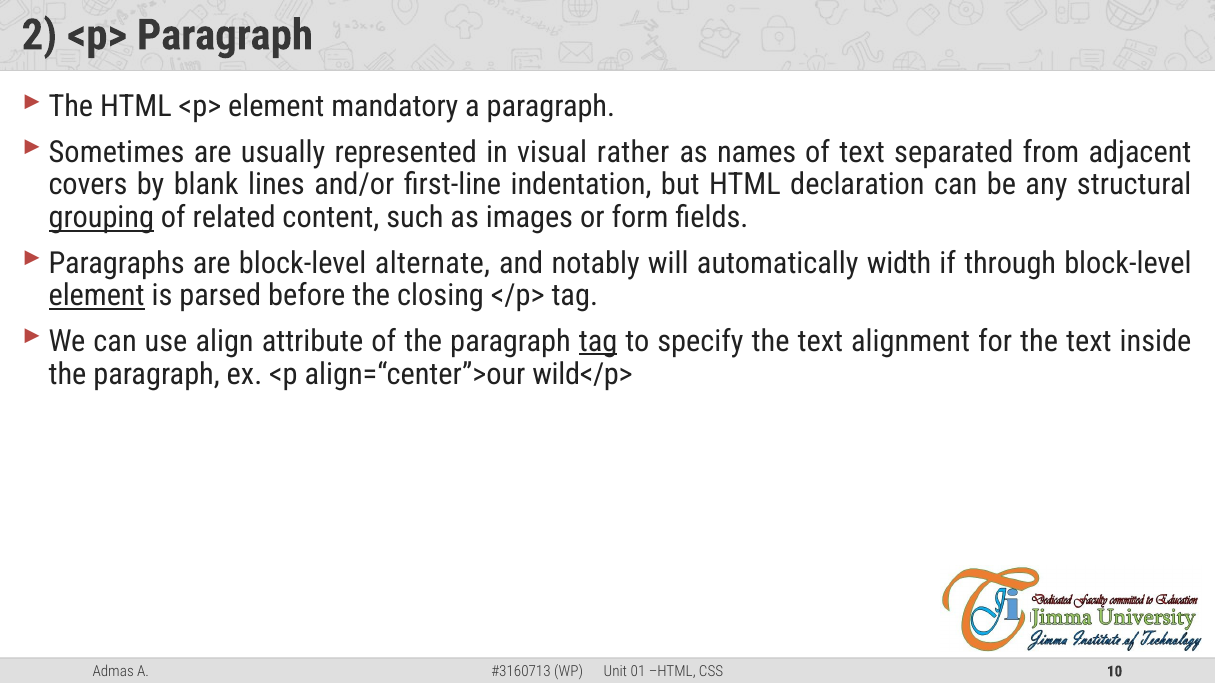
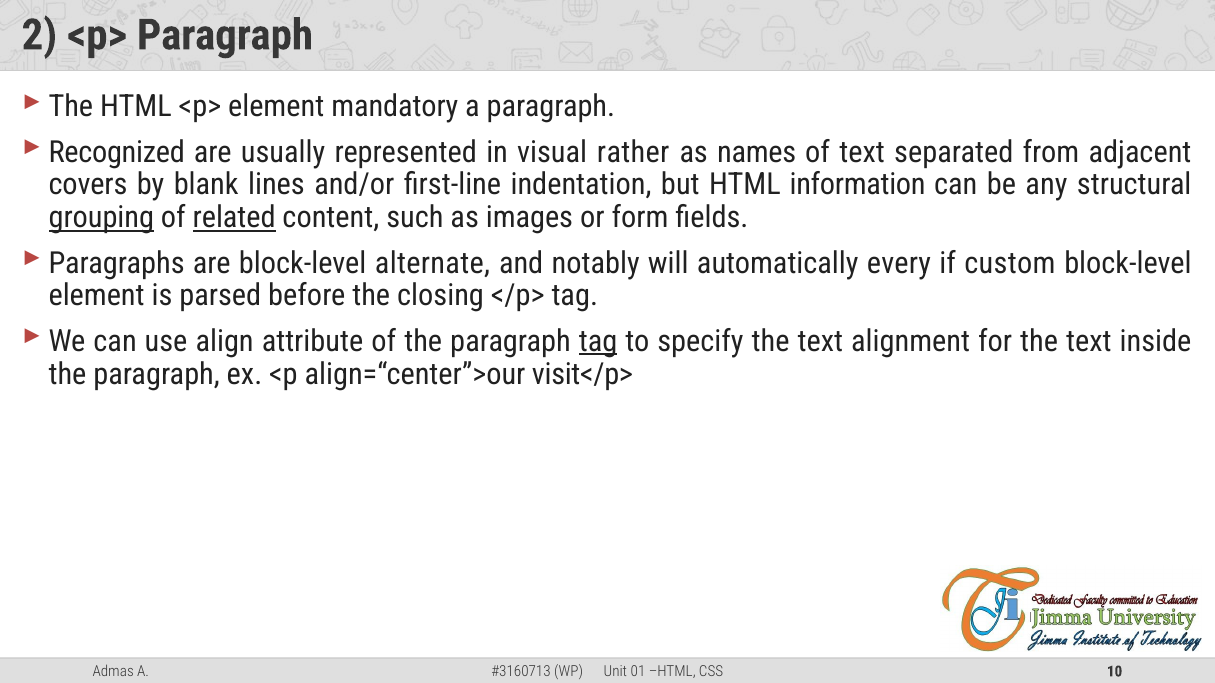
Sometimes: Sometimes -> Recognized
declaration: declaration -> information
related underline: none -> present
width: width -> every
through: through -> custom
element at (97, 296) underline: present -> none
wild</p>: wild</p> -> visit</p>
